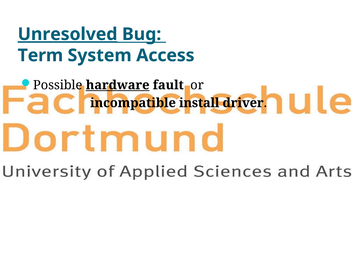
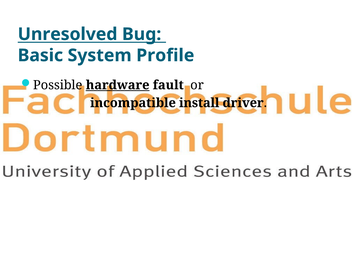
Unresolved underline: present -> none
Term: Term -> Basic
Access: Access -> Profile
